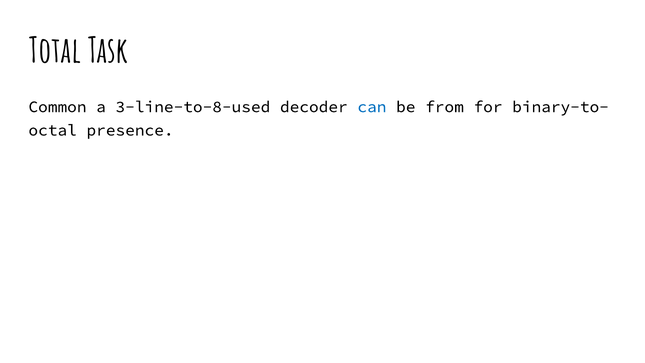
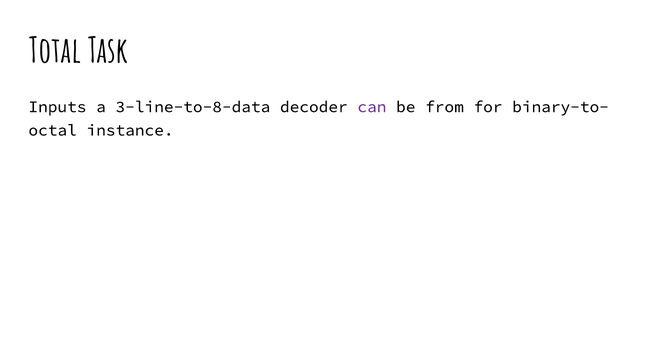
Common: Common -> Inputs
3-line-to-8-used: 3-line-to-8-used -> 3-line-to-8-data
can colour: blue -> purple
presence: presence -> instance
